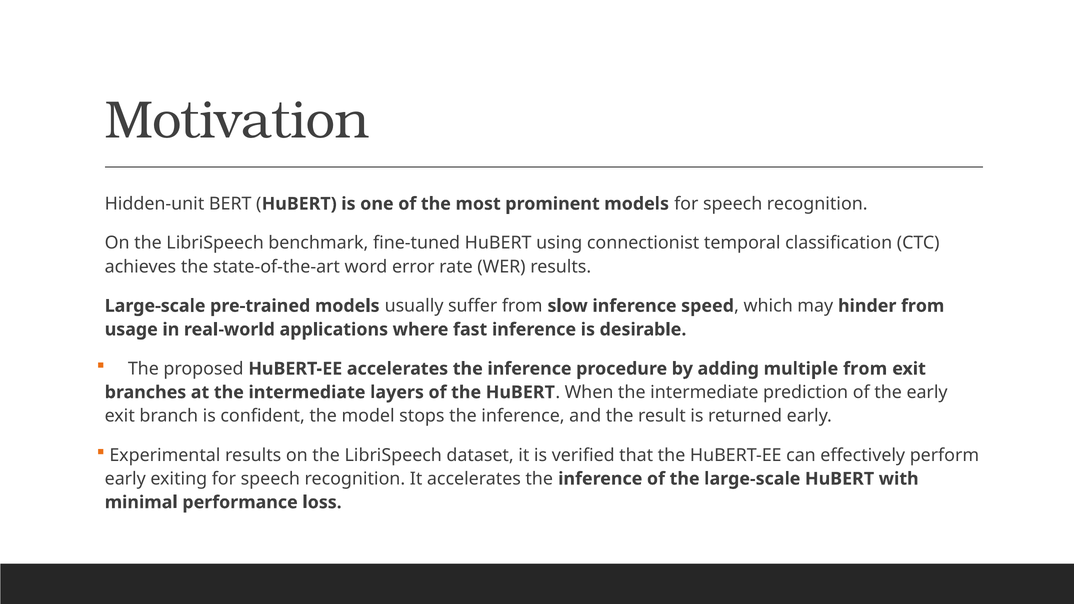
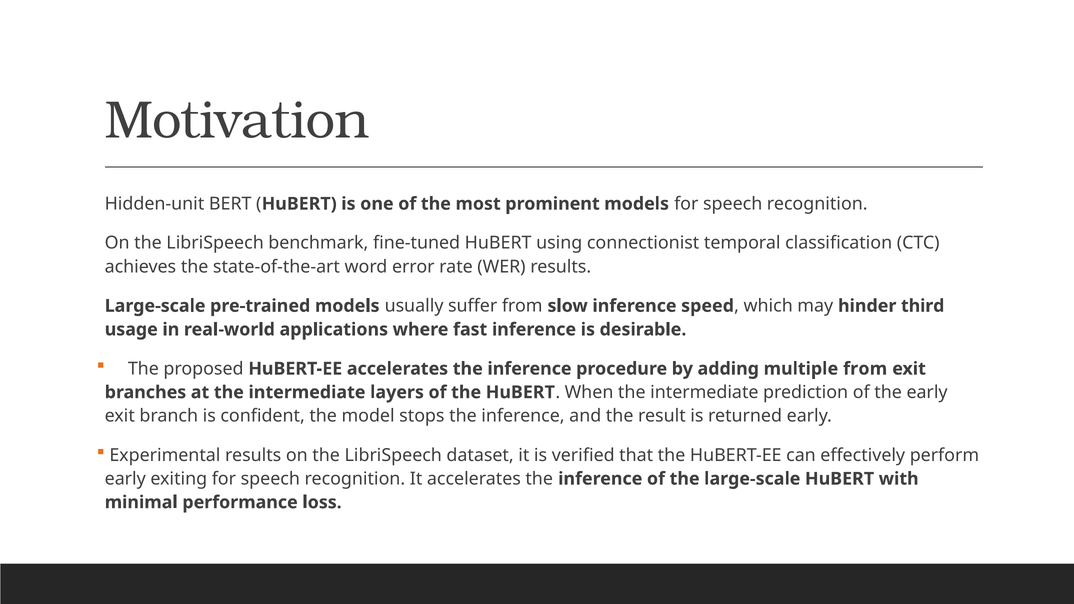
hinder from: from -> third
